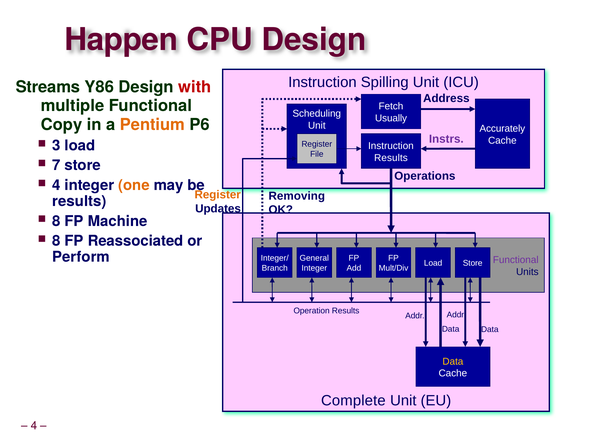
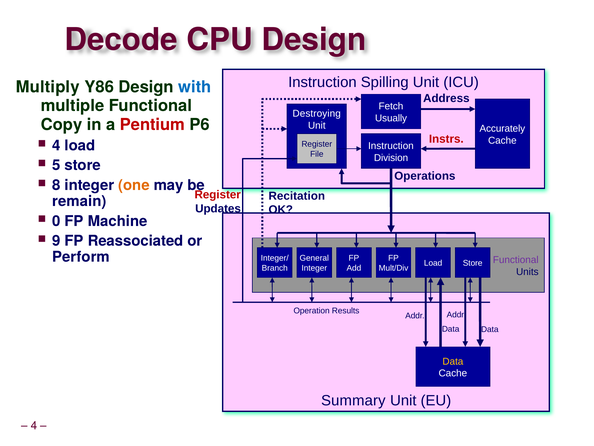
Happen: Happen -> Decode
Streams: Streams -> Multiply
with colour: red -> blue
Scheduling: Scheduling -> Destroying
Pentium colour: orange -> red
Instrs colour: purple -> red
3 at (56, 145): 3 -> 4
Results at (391, 158): Results -> Division
7: 7 -> 5
4 at (56, 185): 4 -> 8
Register at (218, 195) colour: orange -> red
Removing: Removing -> Recitation
results at (79, 201): results -> remain
8 at (56, 221): 8 -> 0
8 at (56, 241): 8 -> 9
Complete: Complete -> Summary
